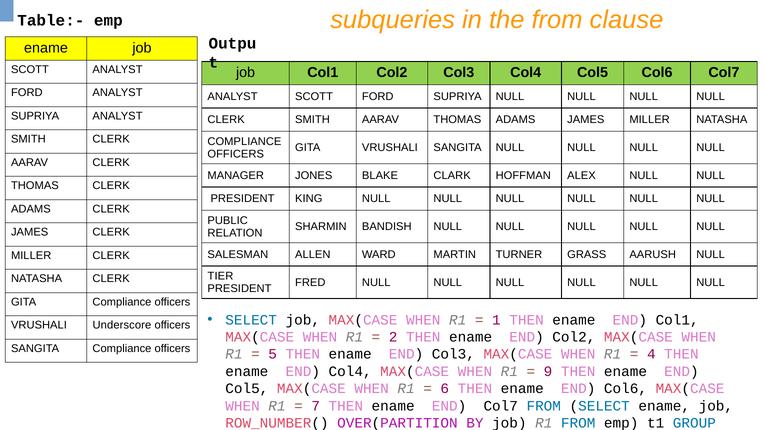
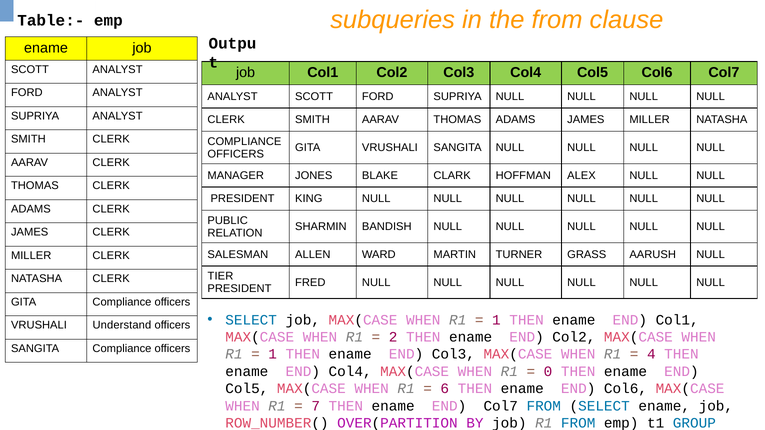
Underscore: Underscore -> Understand
5 at (273, 354): 5 -> 1
9: 9 -> 0
